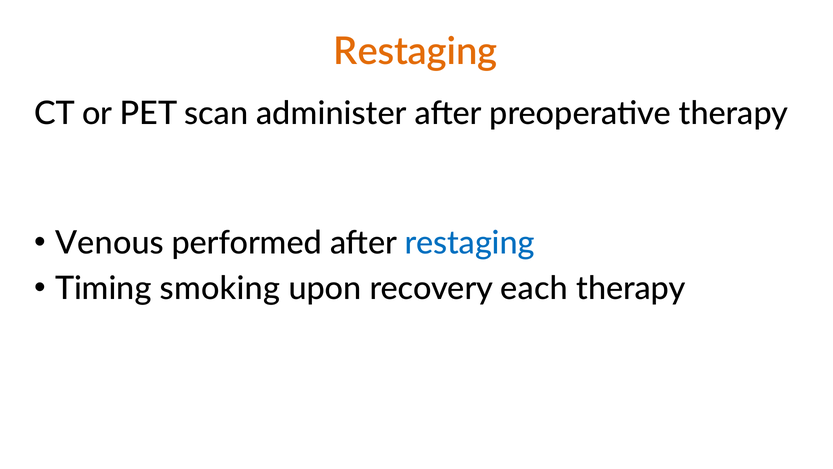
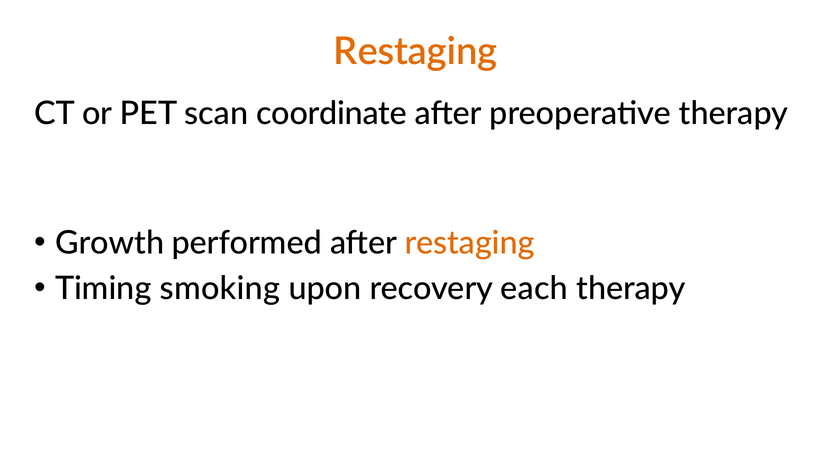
administer: administer -> coordinate
Venous: Venous -> Growth
restaging at (470, 243) colour: blue -> orange
